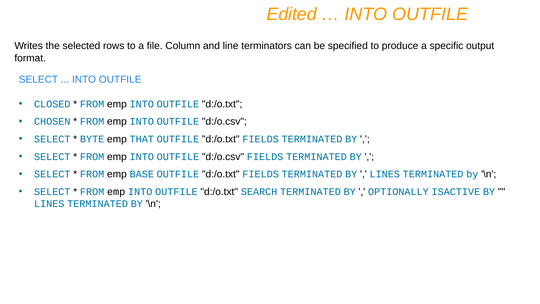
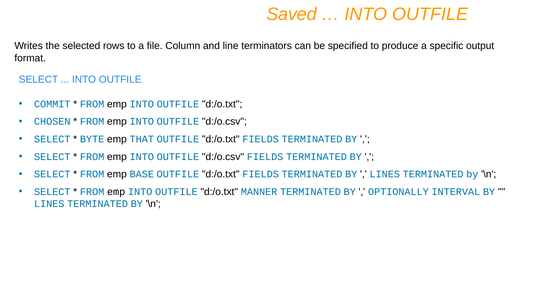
Edited: Edited -> Saved
CLOSED: CLOSED -> COMMIT
SEARCH: SEARCH -> MANNER
ISACTIVE: ISACTIVE -> INTERVAL
